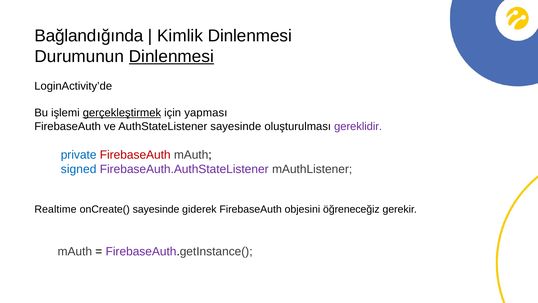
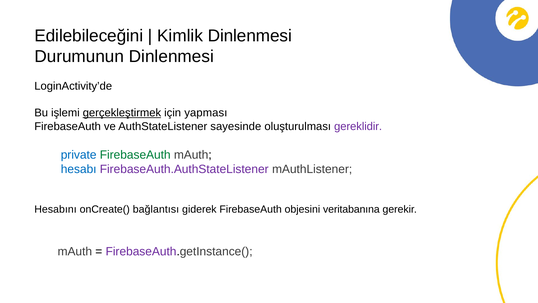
Bağlandığında: Bağlandığında -> Edilebileceğini
Dinlenmesi at (171, 56) underline: present -> none
FirebaseAuth at (135, 155) colour: red -> green
signed: signed -> hesabı
Realtime: Realtime -> Hesabını
onCreate( sayesinde: sayesinde -> bağlantısı
öğreneceğiz: öğreneceğiz -> veritabanına
